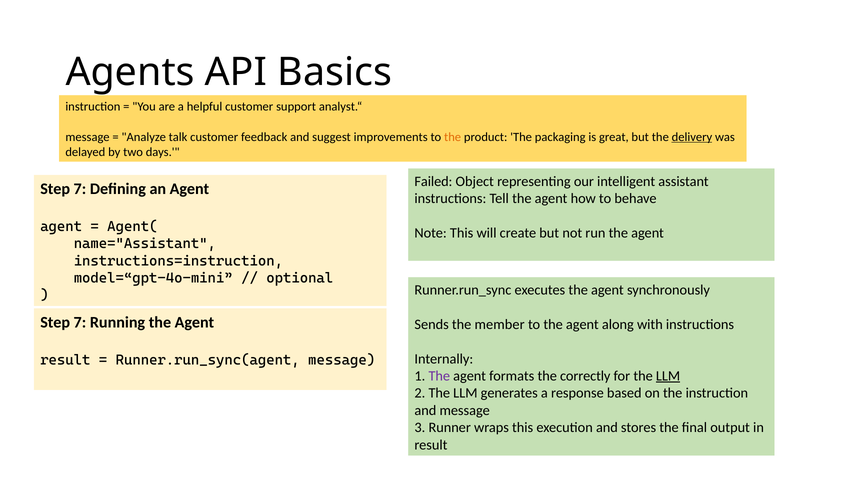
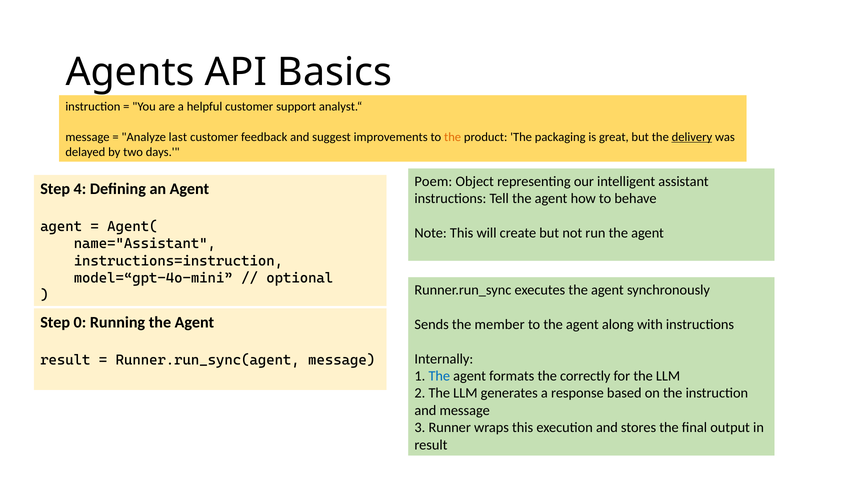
talk: talk -> last
Failed: Failed -> Poem
7 at (80, 189): 7 -> 4
7 at (80, 322): 7 -> 0
The at (439, 376) colour: purple -> blue
LLM at (668, 376) underline: present -> none
